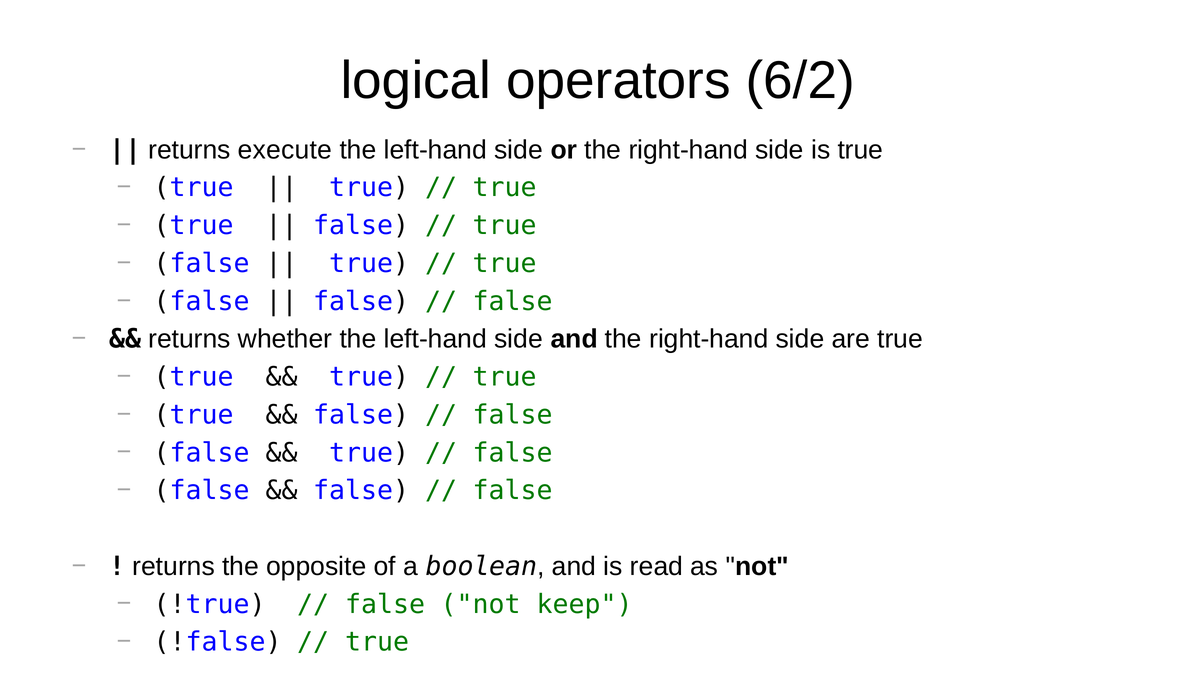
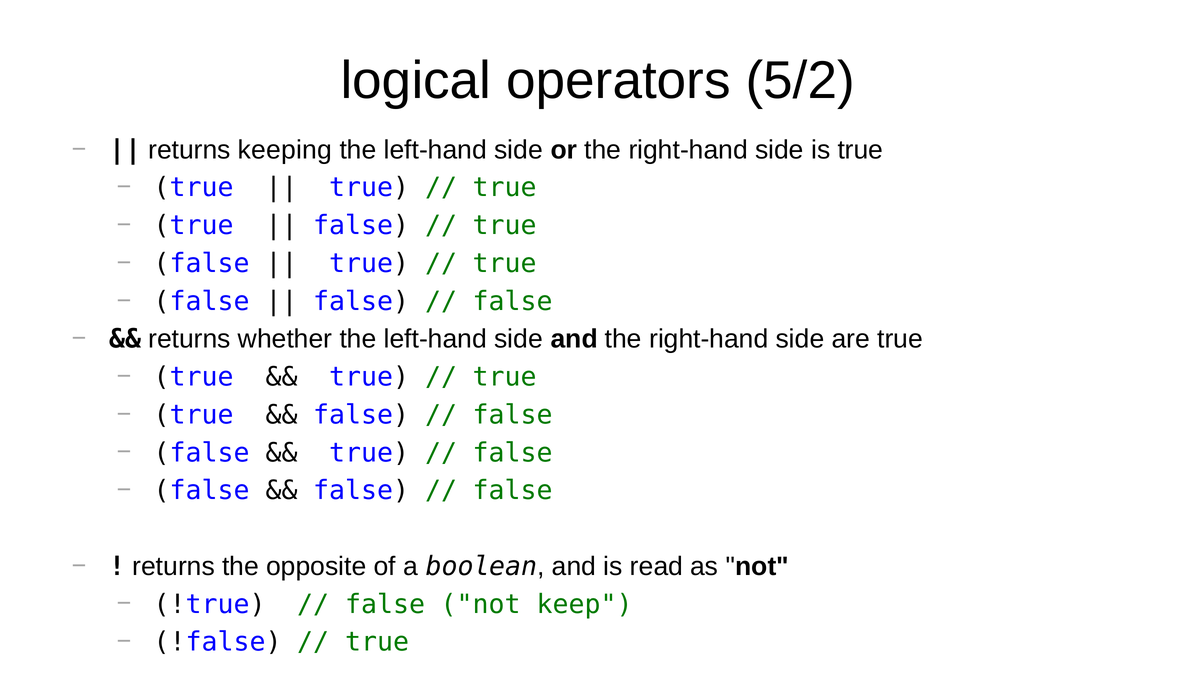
6/2: 6/2 -> 5/2
execute: execute -> keeping
